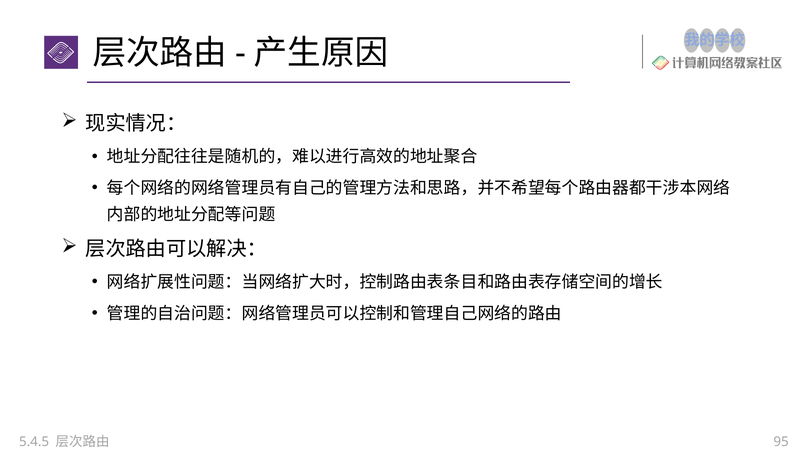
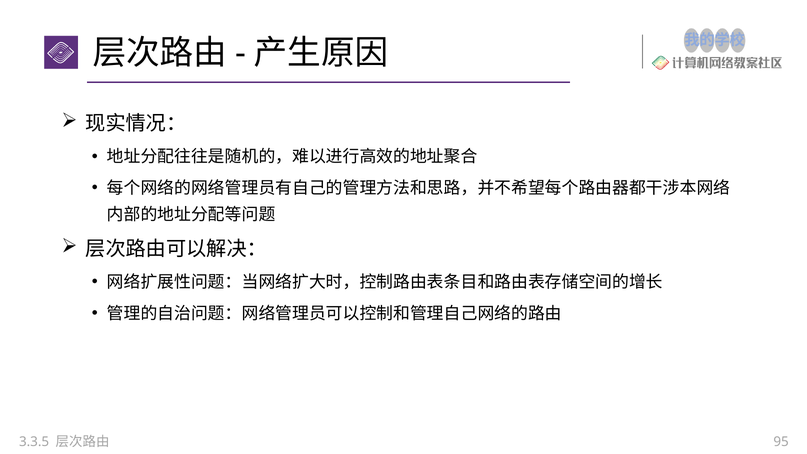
5.4.5: 5.4.5 -> 3.3.5
